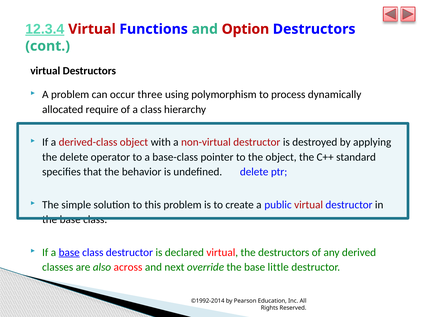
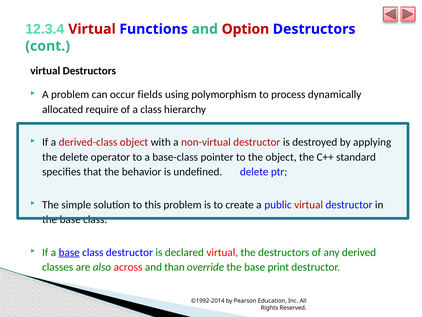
12.3.4 underline: present -> none
three: three -> fields
next: next -> than
little: little -> print
